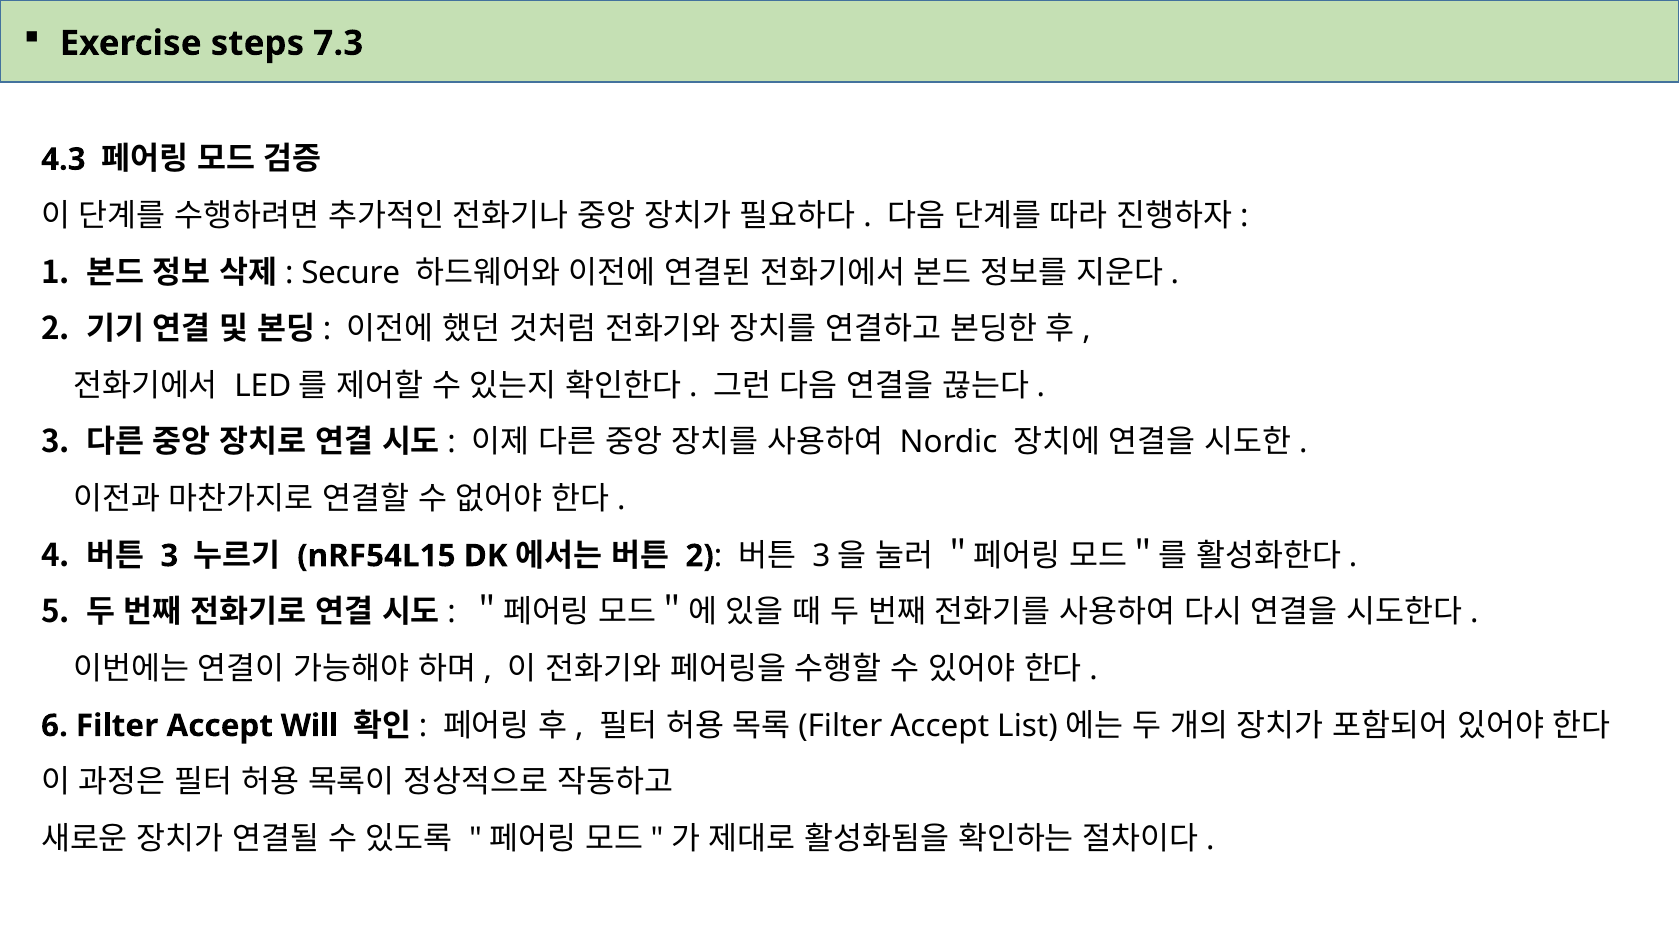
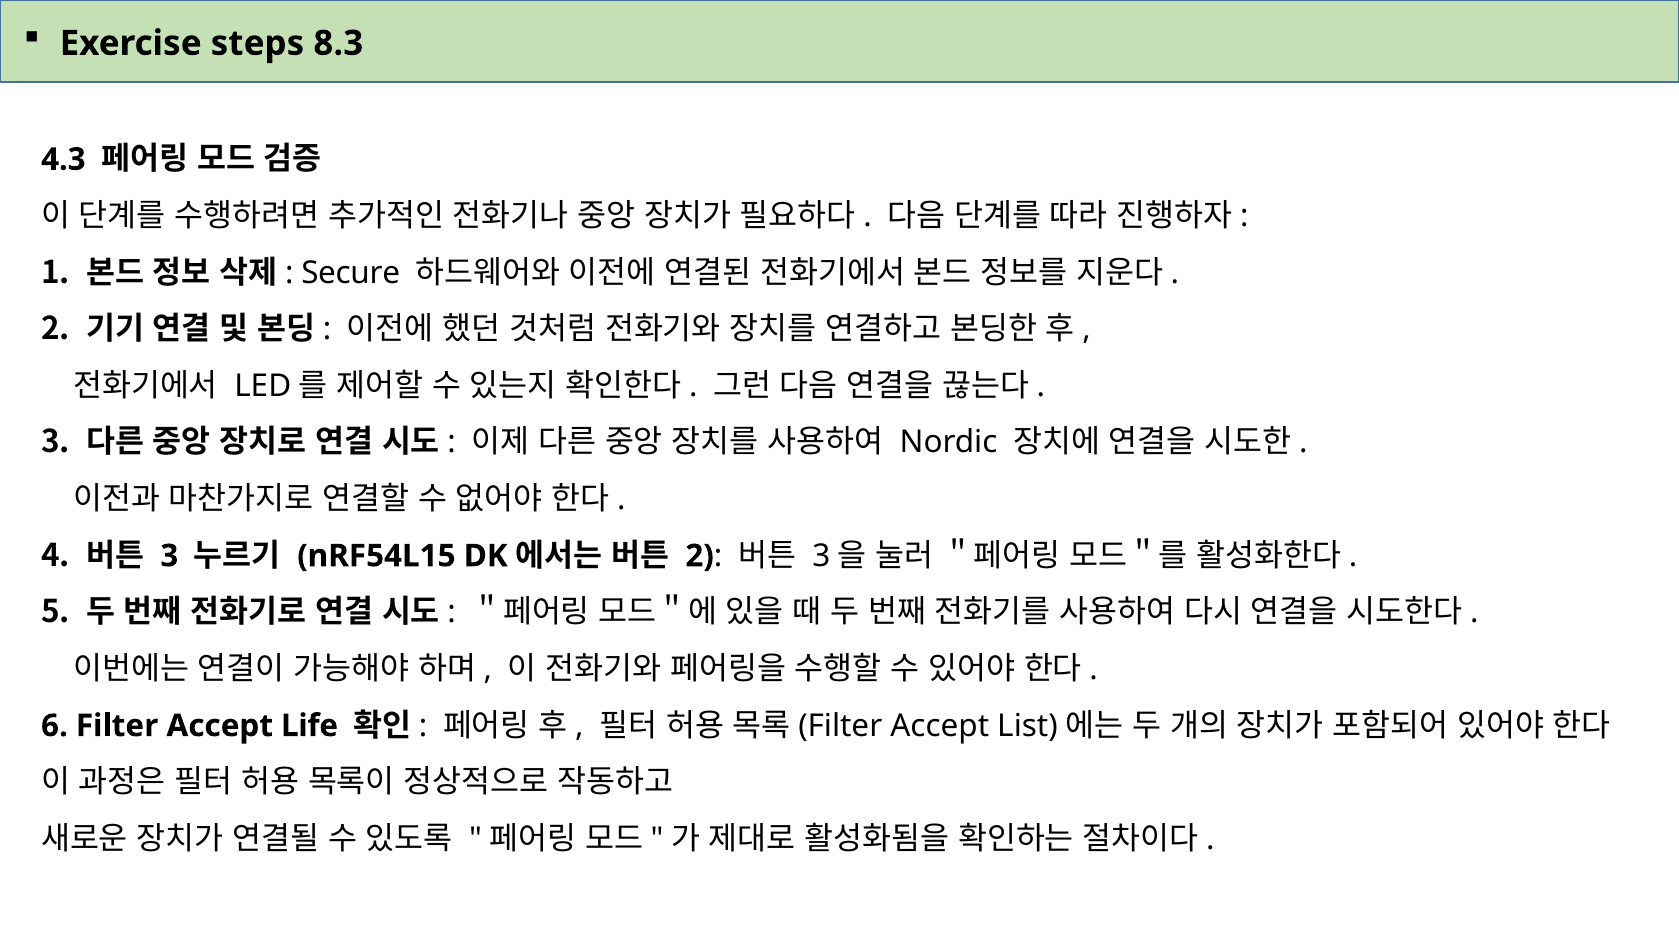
7.3: 7.3 -> 8.3
Will: Will -> Life
